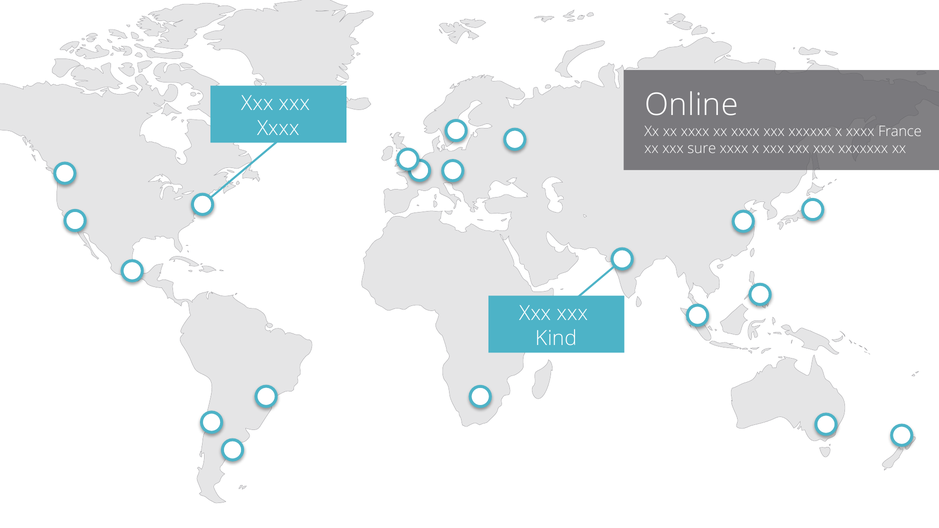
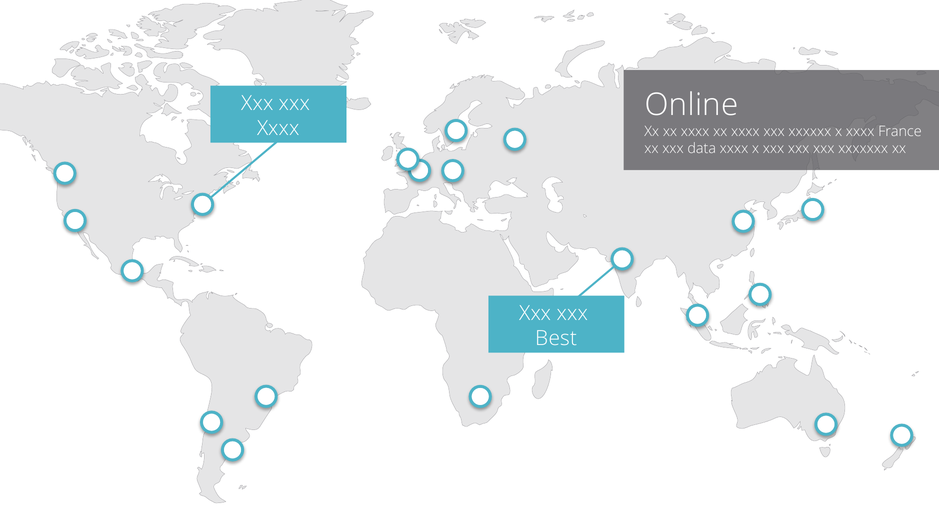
sure: sure -> data
Kind: Kind -> Best
